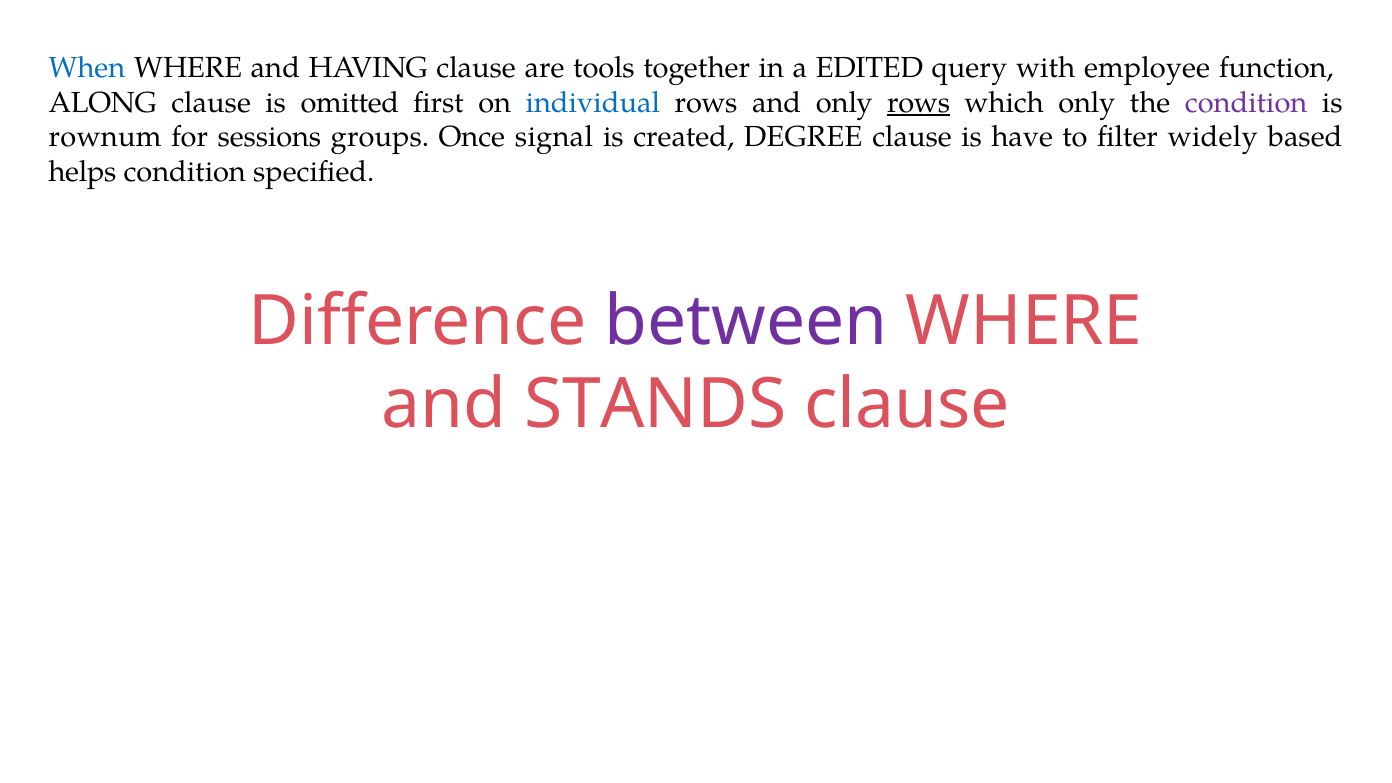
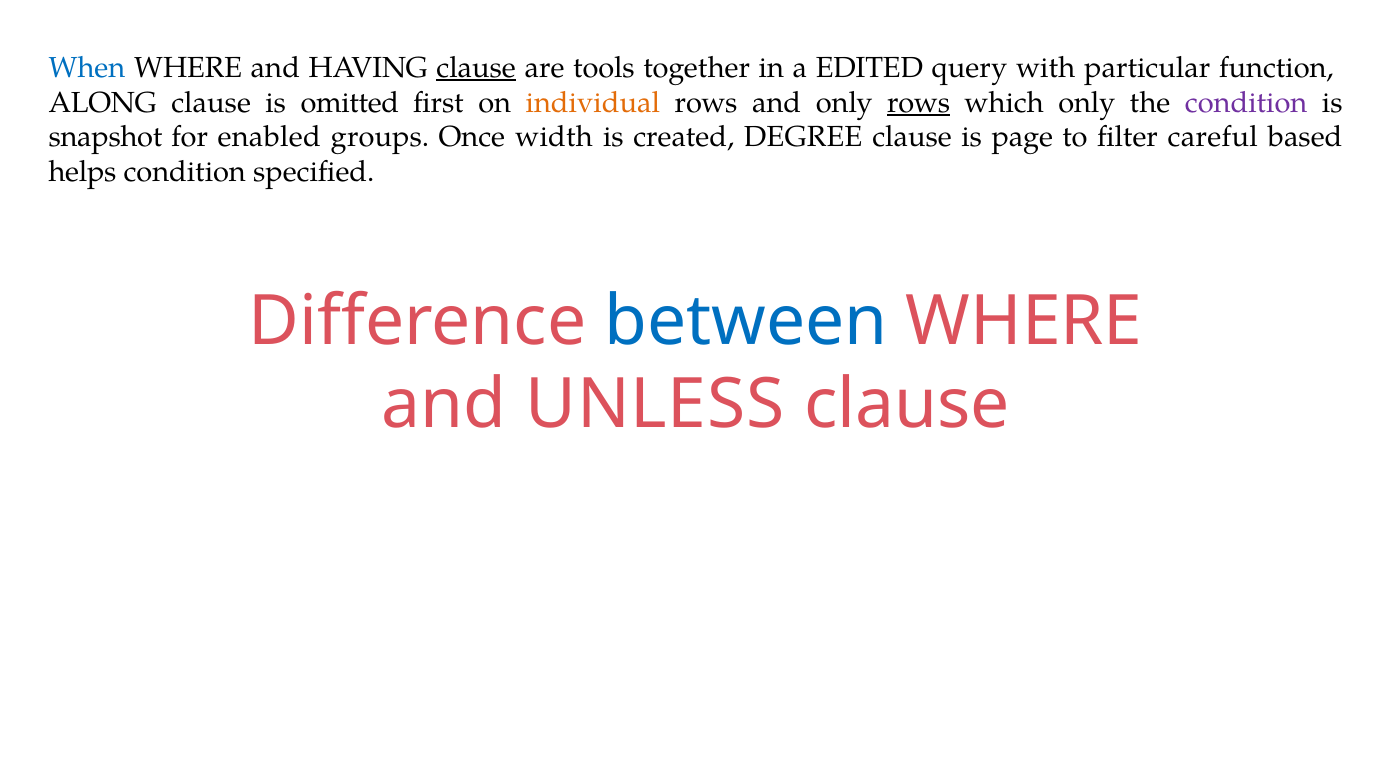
clause at (476, 68) underline: none -> present
employee: employee -> particular
individual colour: blue -> orange
rownum: rownum -> snapshot
sessions: sessions -> enabled
signal: signal -> width
have: have -> page
widely: widely -> careful
between colour: purple -> blue
STANDS: STANDS -> UNLESS
